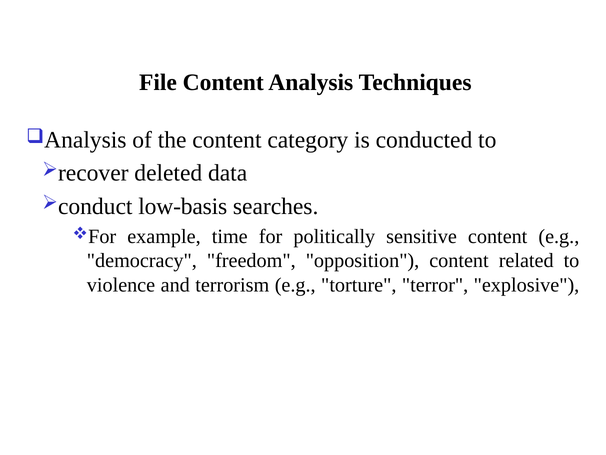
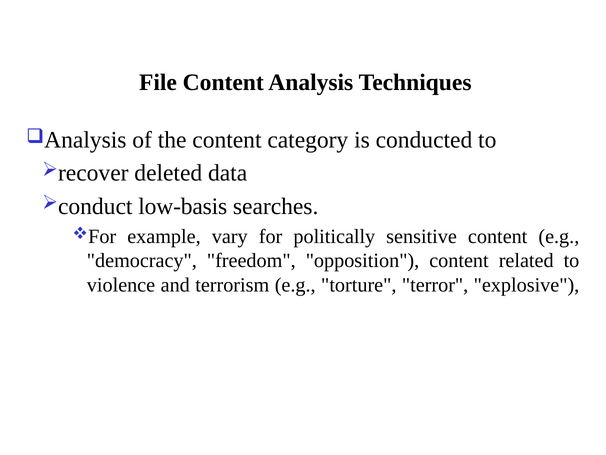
time: time -> vary
